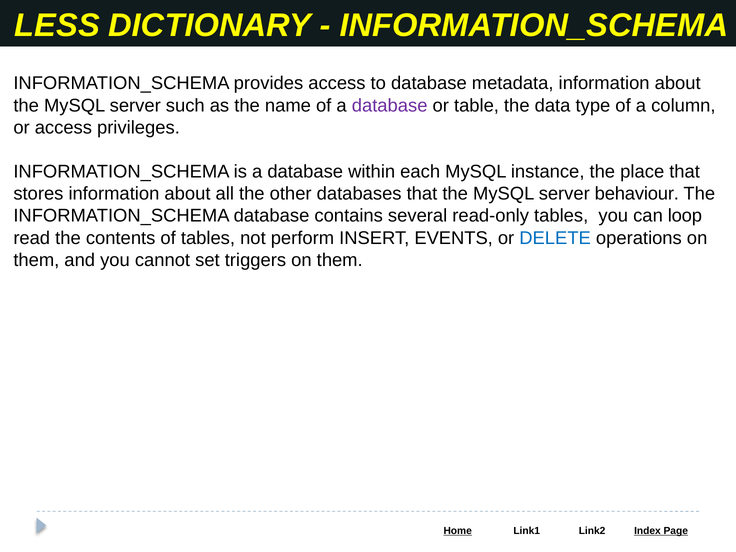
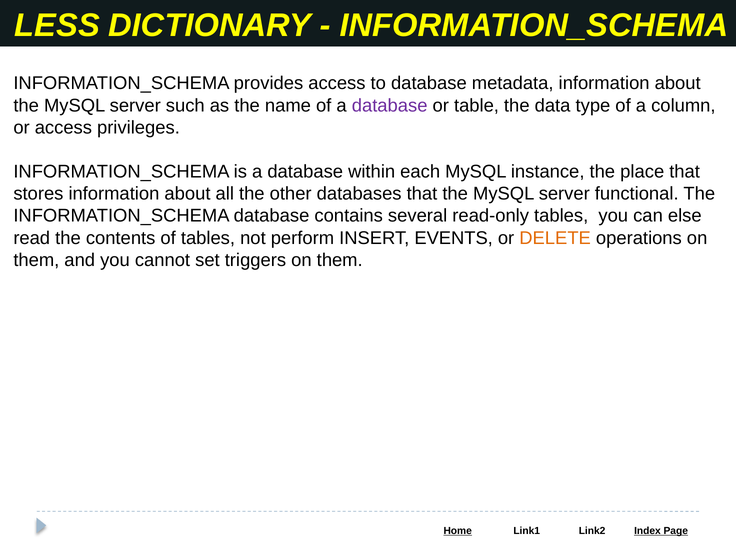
behaviour: behaviour -> functional
loop: loop -> else
DELETE colour: blue -> orange
